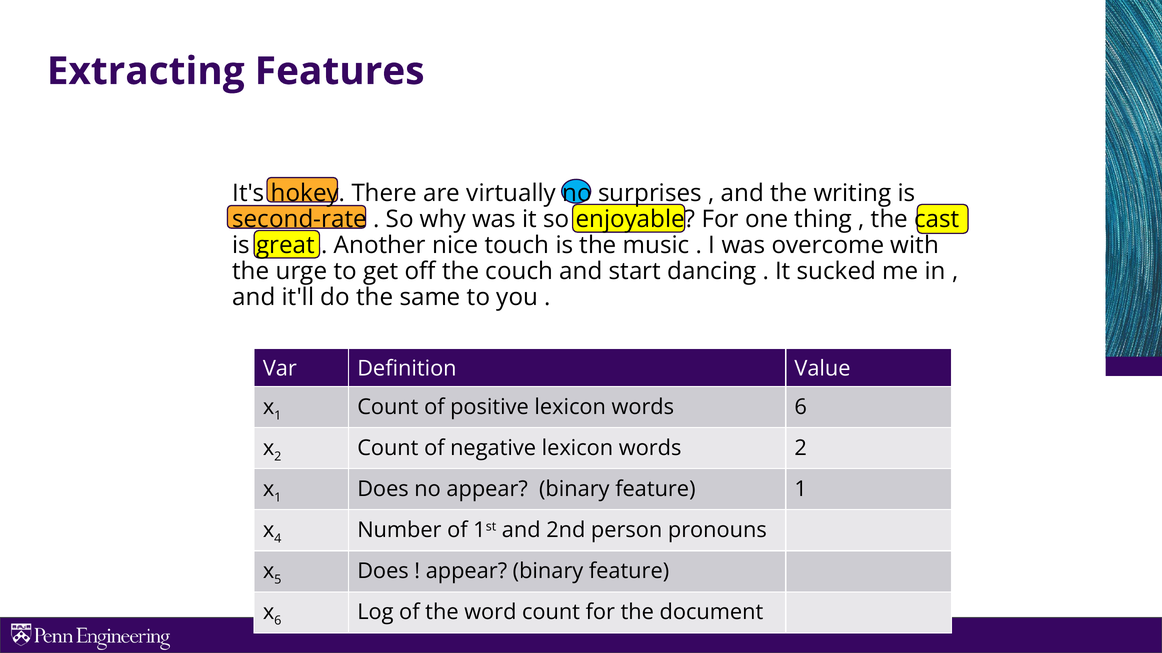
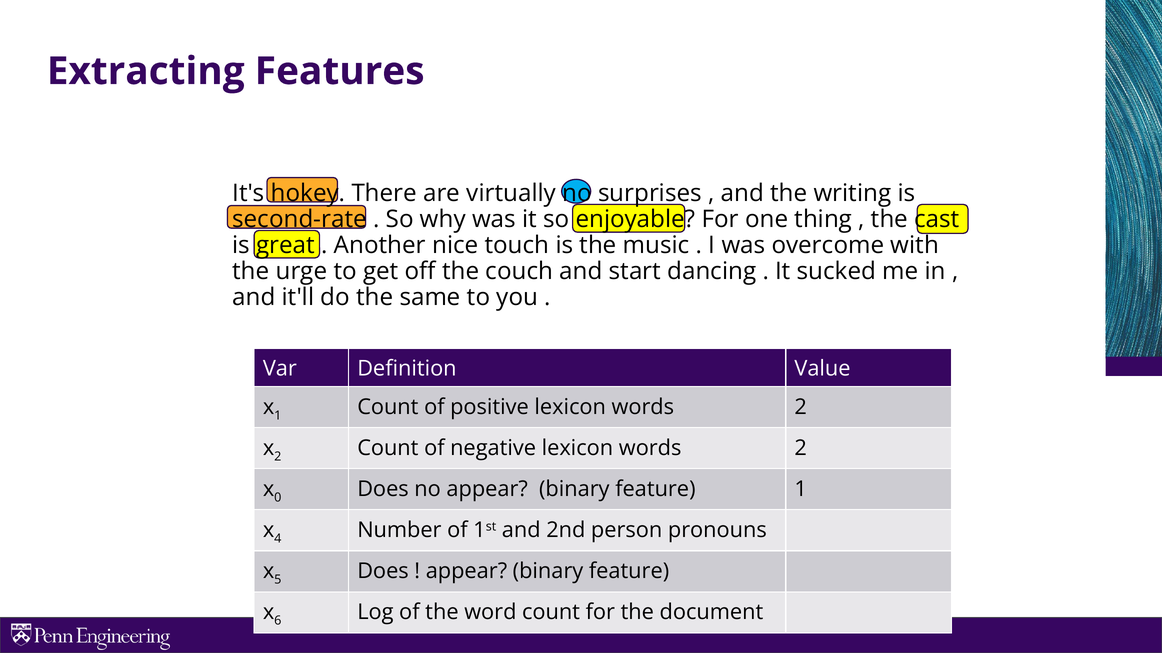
positive lexicon words 6: 6 -> 2
1 at (278, 498): 1 -> 0
